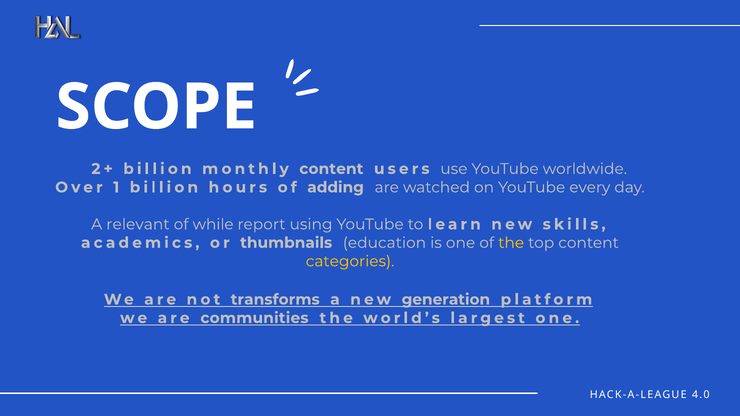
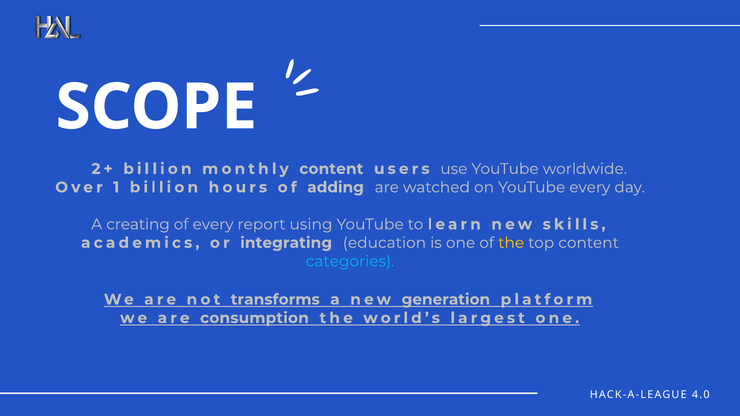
relevant: relevant -> creating
of while: while -> every
thumbnails: thumbnails -> integrating
categories colour: yellow -> light blue
communities: communities -> consumption
